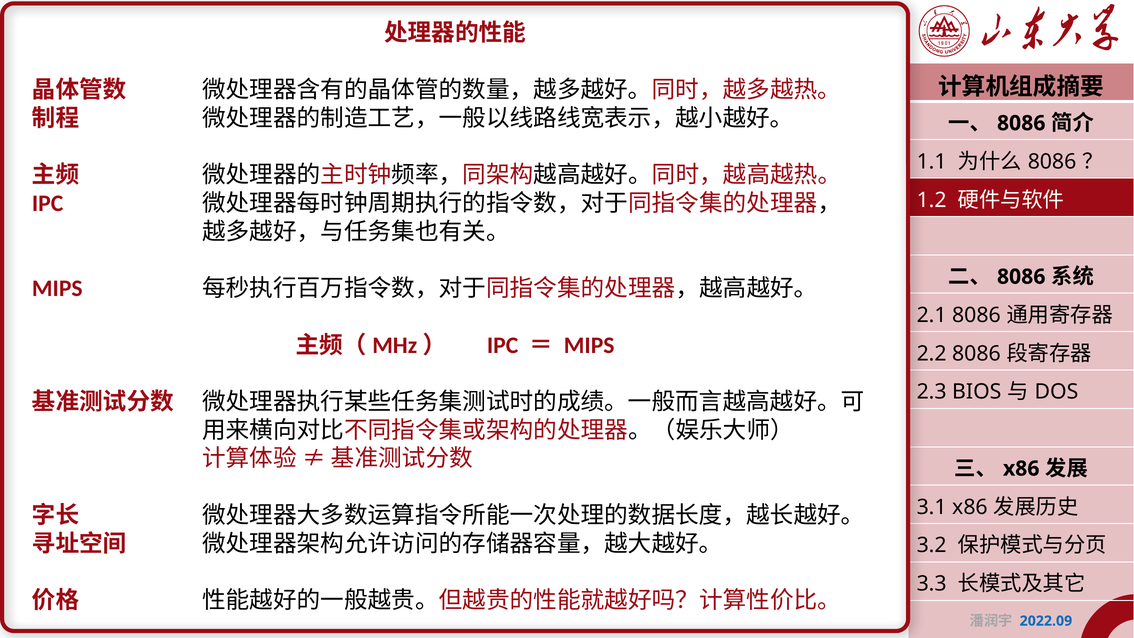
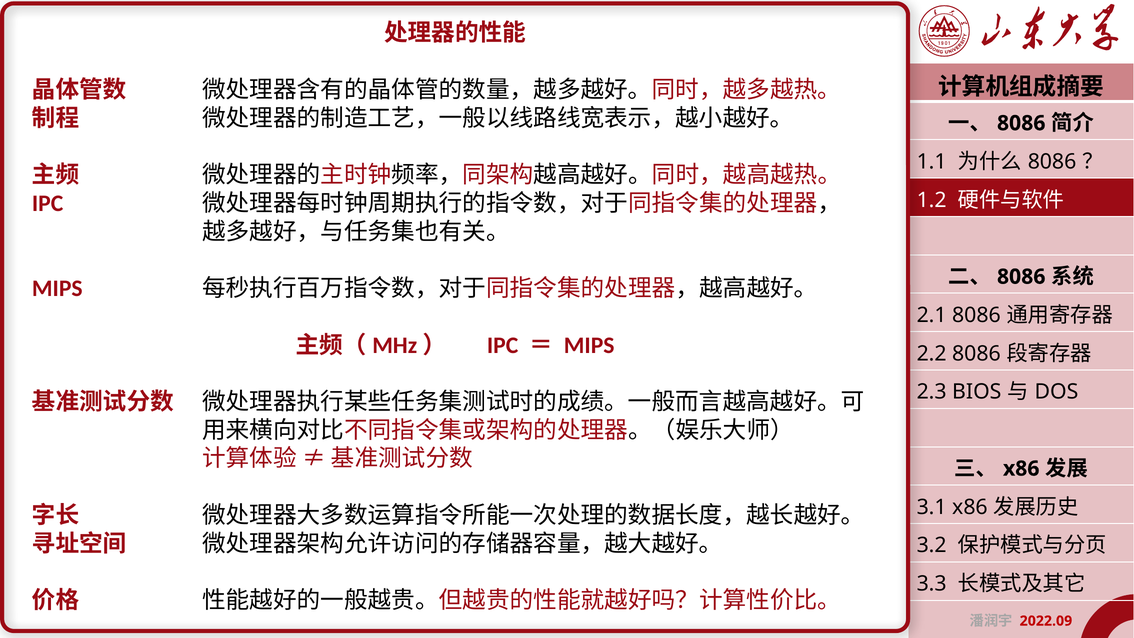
2022.09 colour: blue -> red
